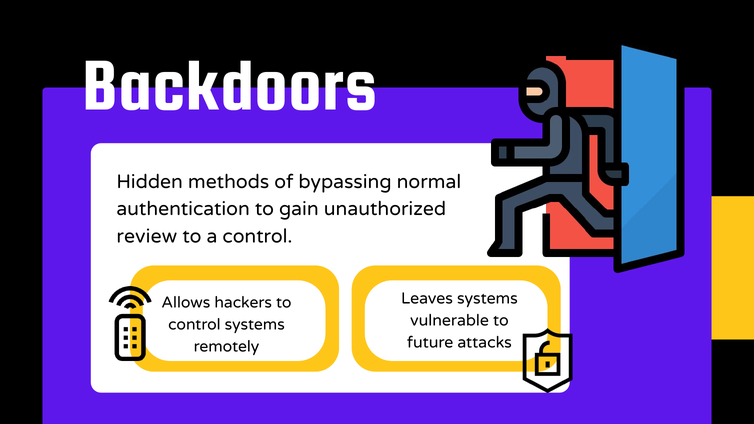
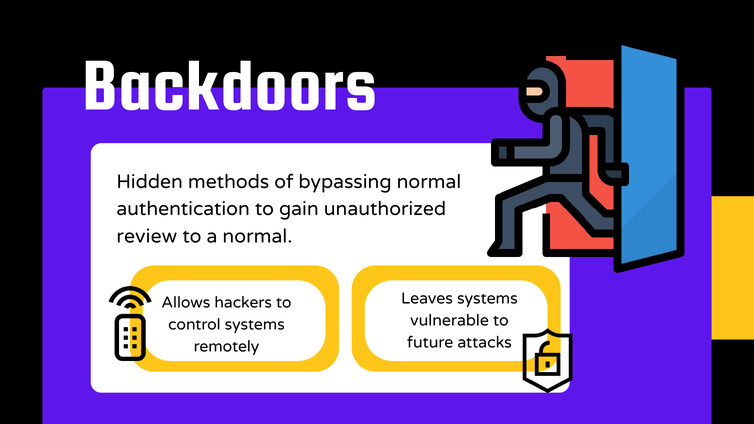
a control: control -> normal
